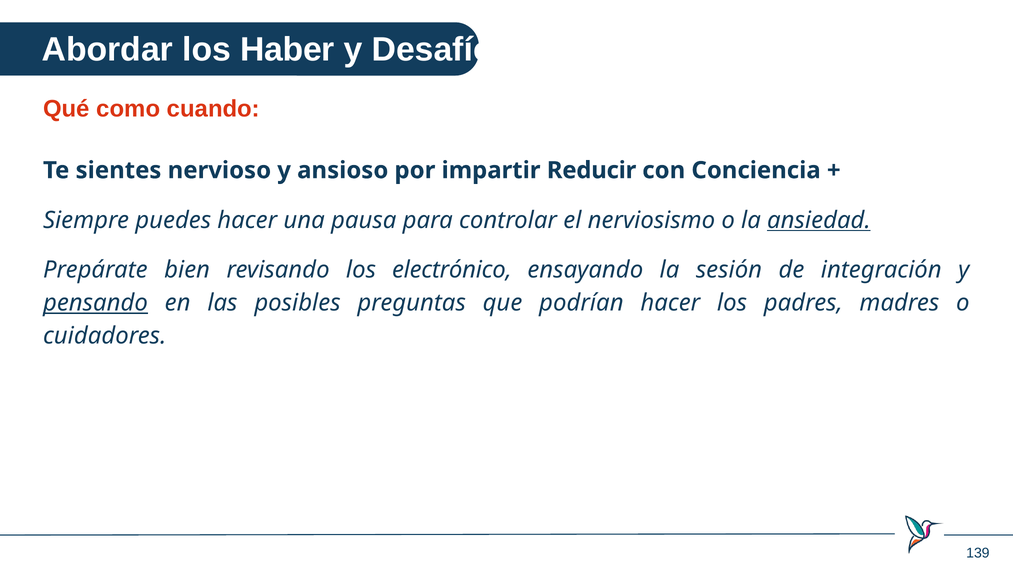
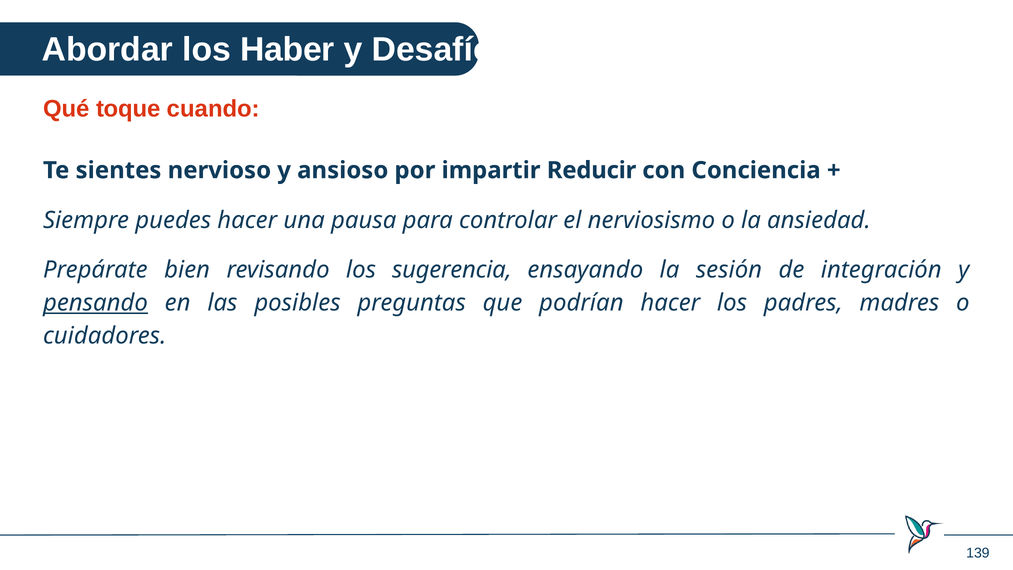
como: como -> toque
ansiedad underline: present -> none
electrónico: electrónico -> sugerencia
